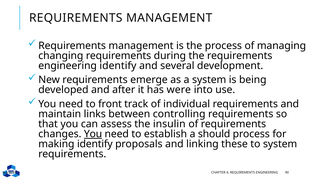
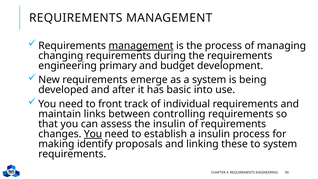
management at (141, 46) underline: none -> present
engineering identify: identify -> primary
several: several -> budget
were: were -> basic
a should: should -> insulin
